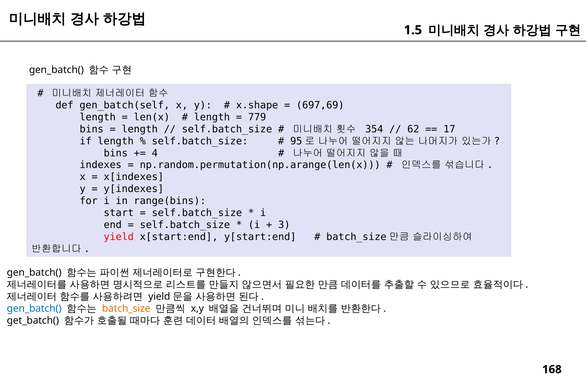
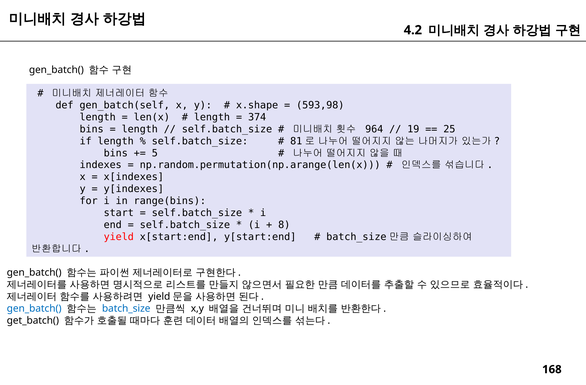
1.5: 1.5 -> 4.2
697,69: 697,69 -> 593,98
779: 779 -> 374
354: 354 -> 964
62: 62 -> 19
17: 17 -> 25
95: 95 -> 81
4: 4 -> 5
3: 3 -> 8
batch_size at (126, 308) colour: orange -> blue
